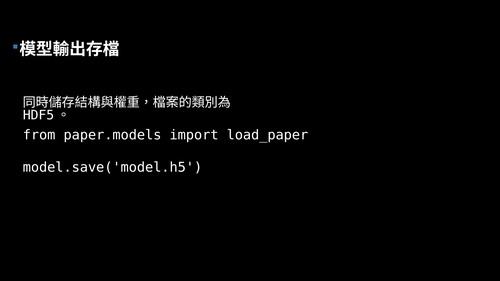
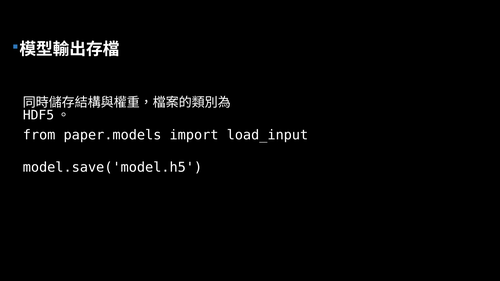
load_paper: load_paper -> load_input
